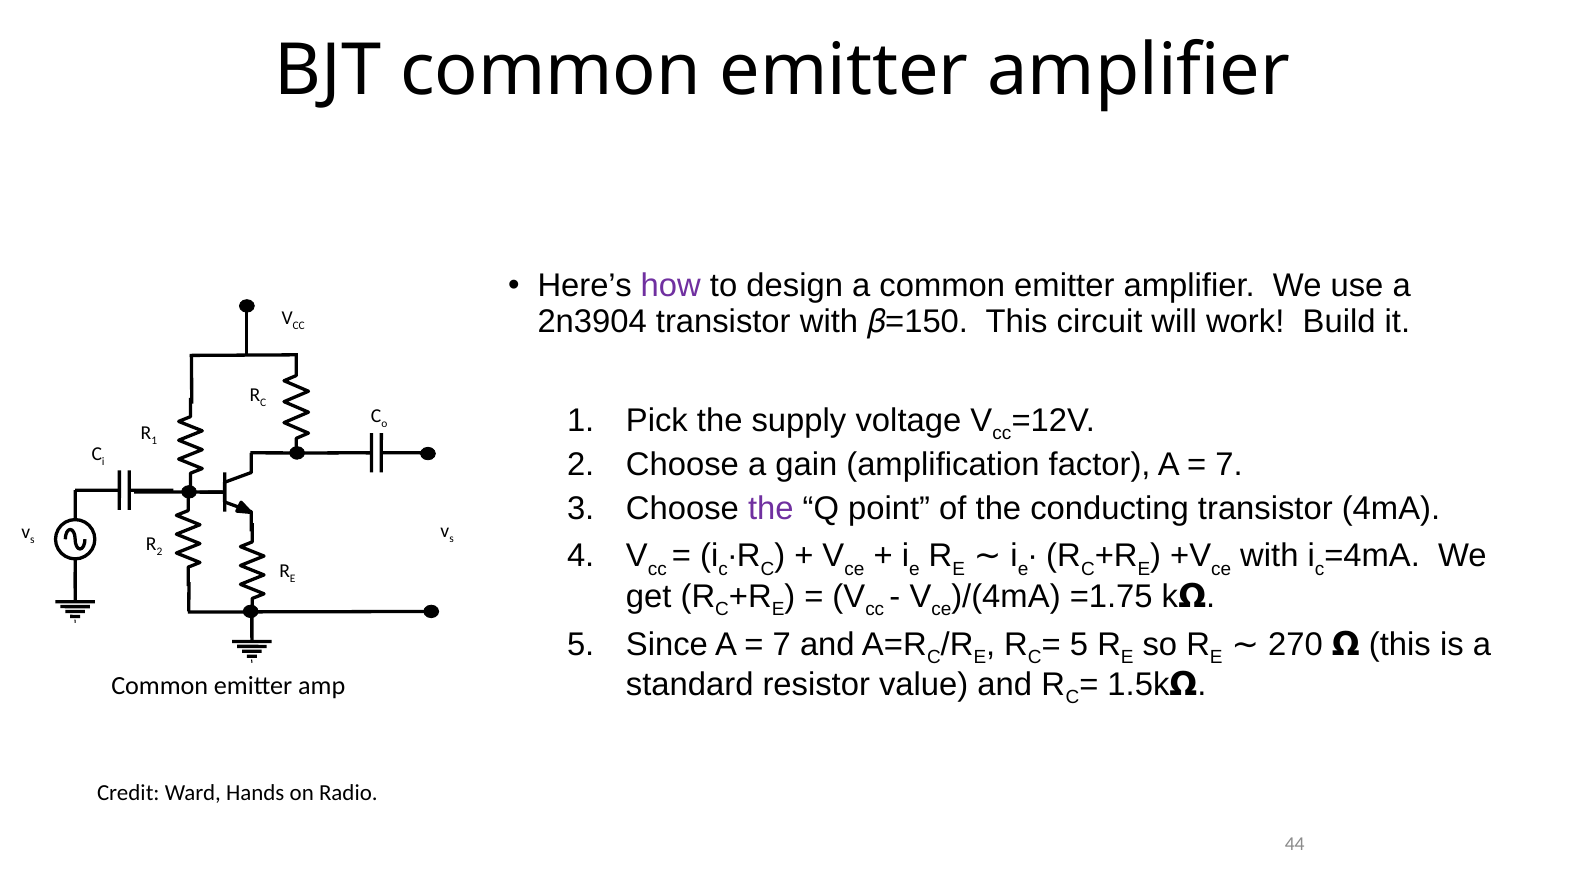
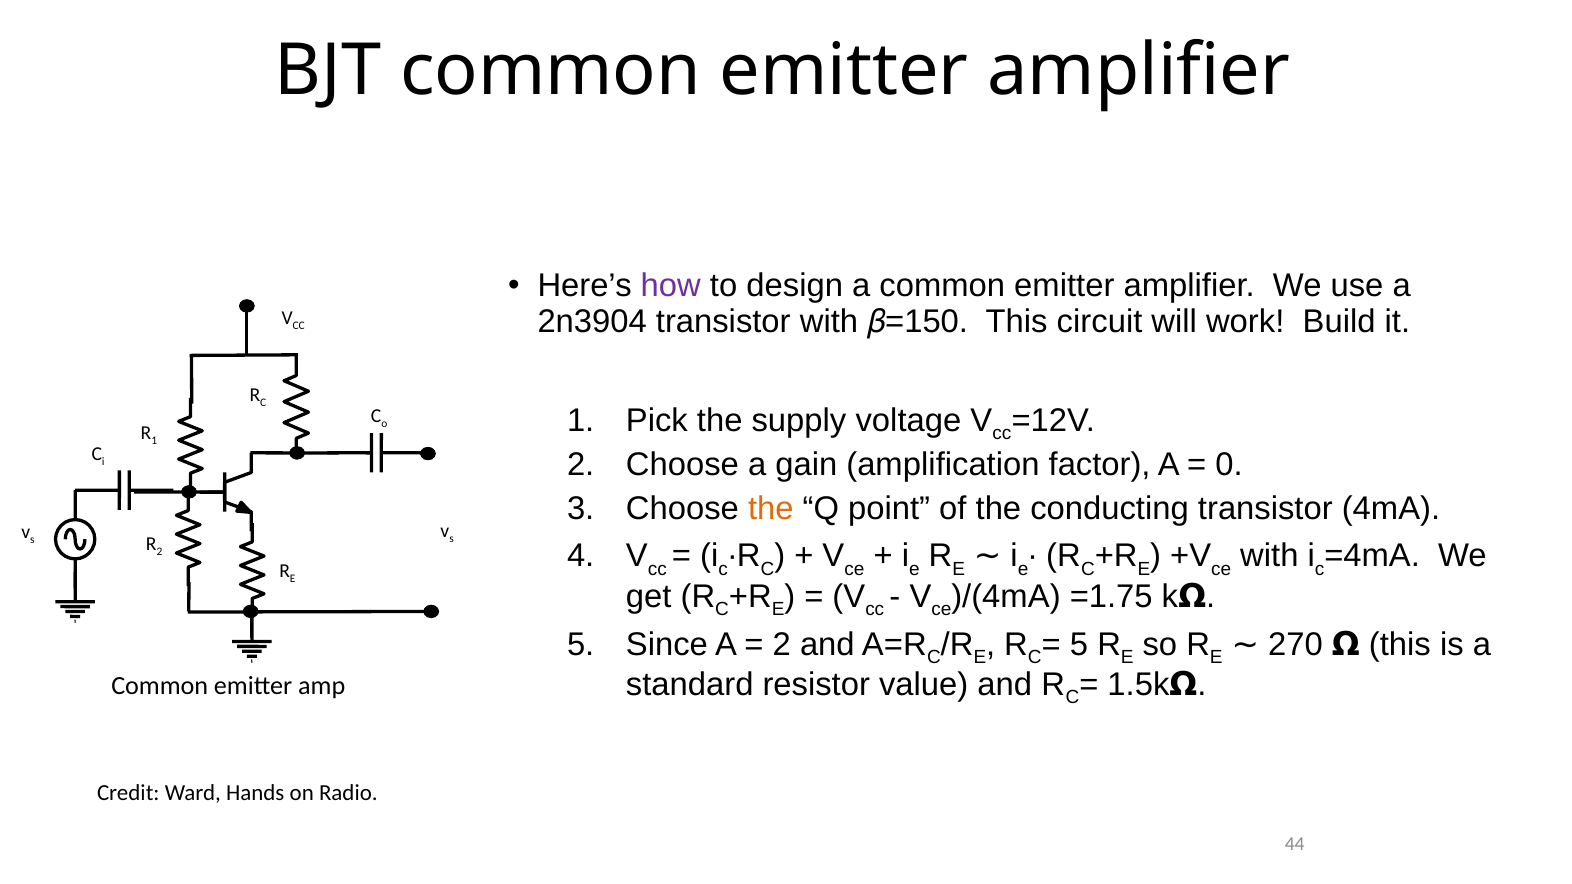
7 at (1229, 465): 7 -> 0
the at (771, 509) colour: purple -> orange
7 at (782, 645): 7 -> 2
